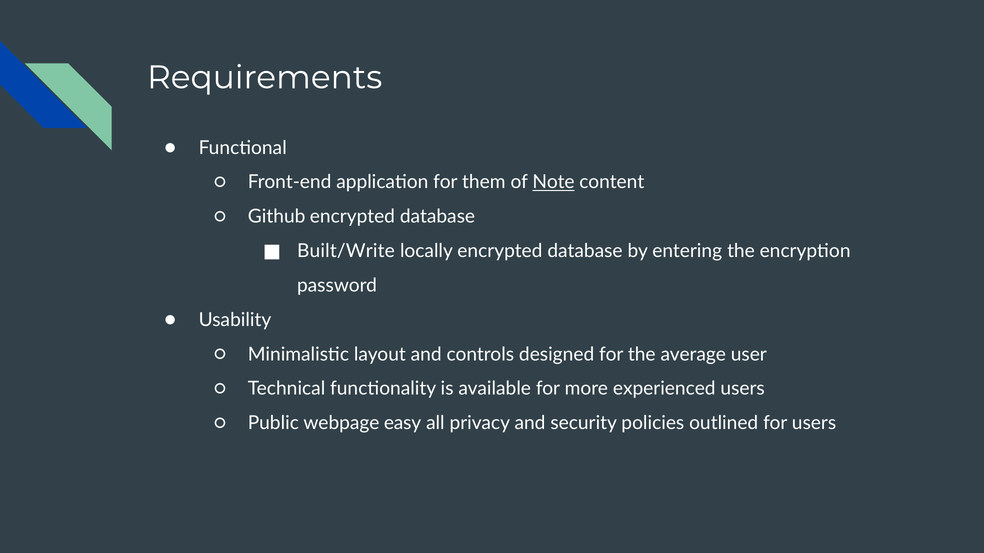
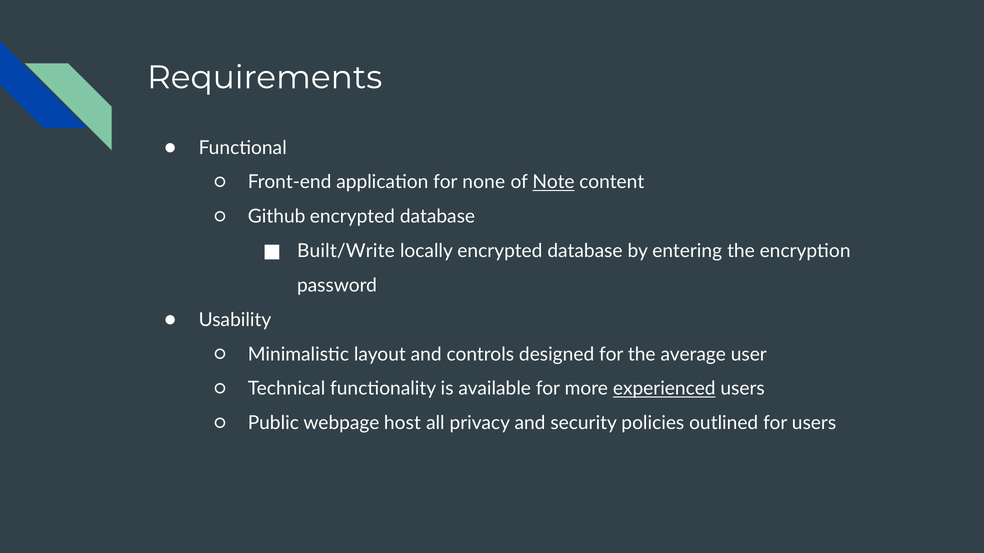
them: them -> none
experienced underline: none -> present
easy: easy -> host
